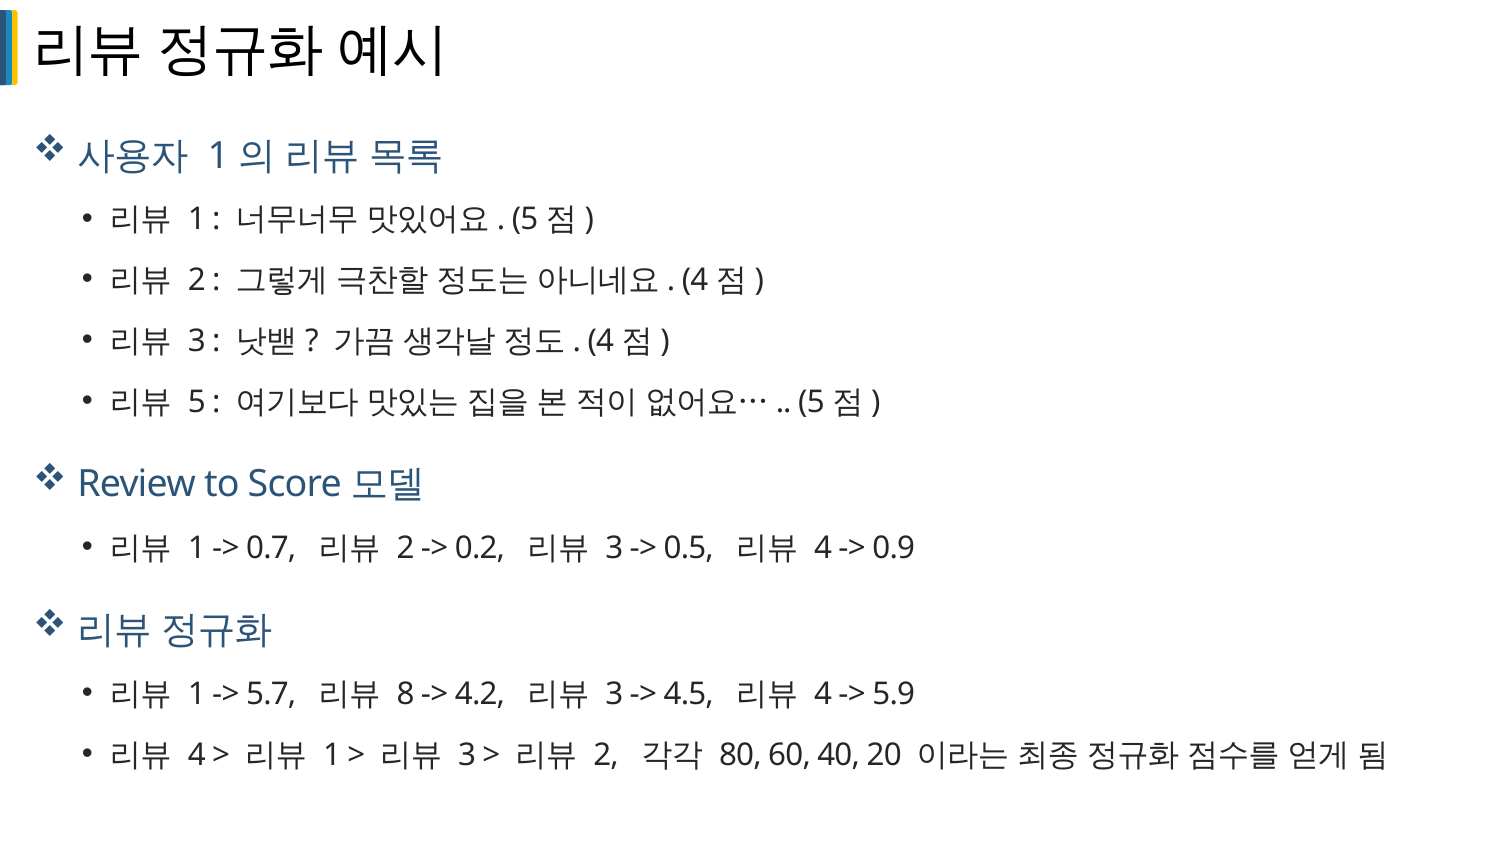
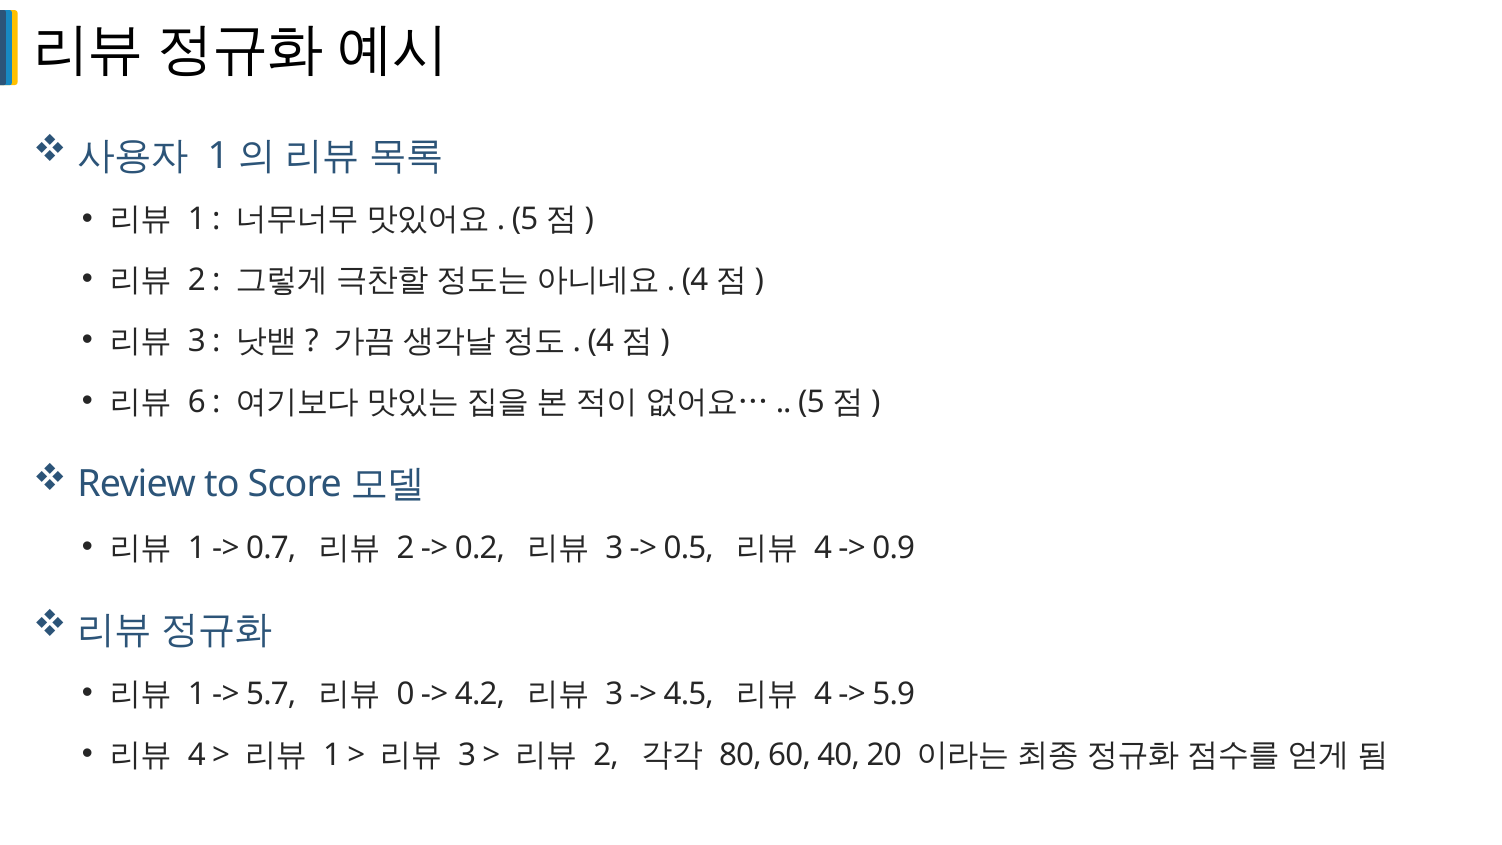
5: 5 -> 6
8: 8 -> 0
